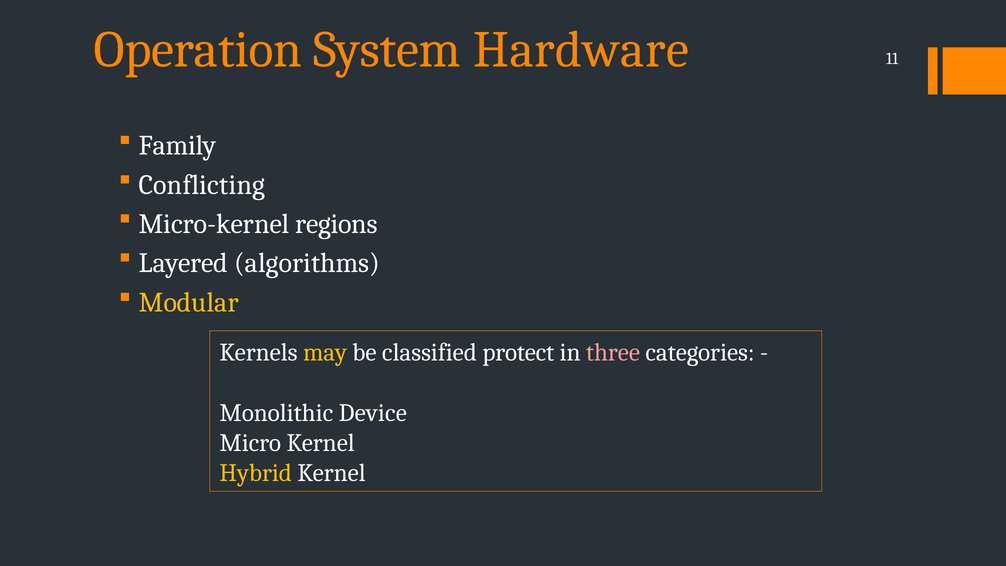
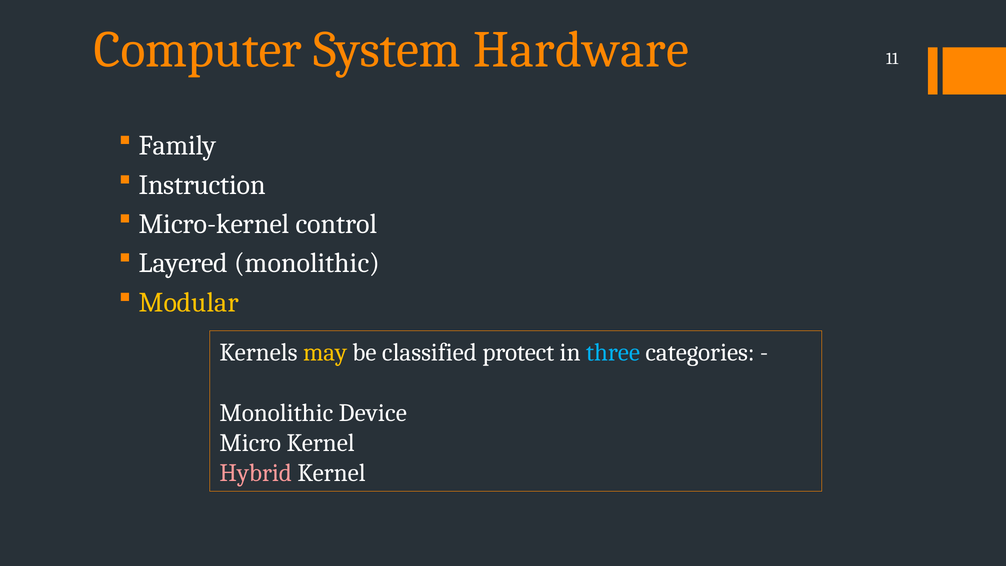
Operation: Operation -> Computer
Conflicting: Conflicting -> Instruction
regions: regions -> control
Layered algorithms: algorithms -> monolithic
three colour: pink -> light blue
Hybrid colour: yellow -> pink
